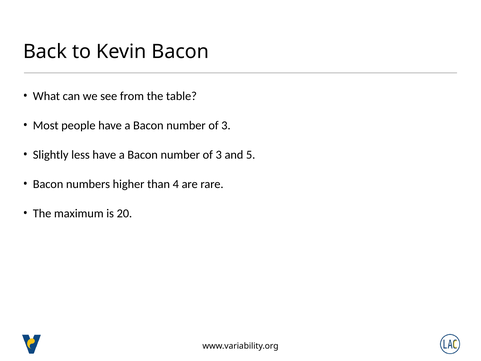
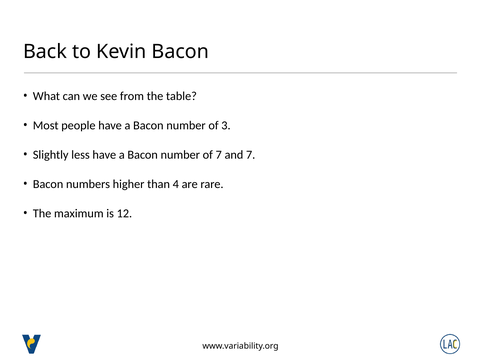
3 at (219, 155): 3 -> 7
and 5: 5 -> 7
20: 20 -> 12
